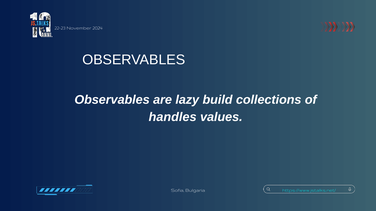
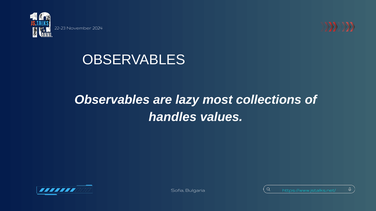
build: build -> most
